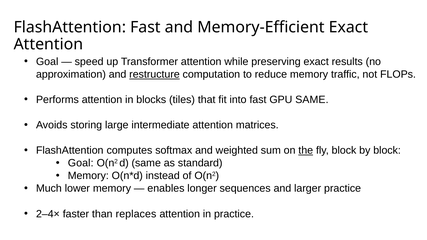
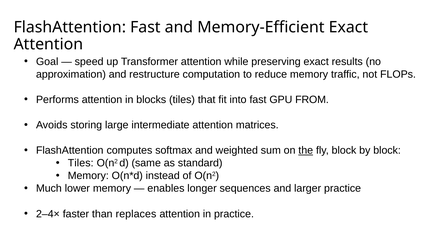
restructure underline: present -> none
GPU SAME: SAME -> FROM
Goal at (81, 163): Goal -> Tiles
